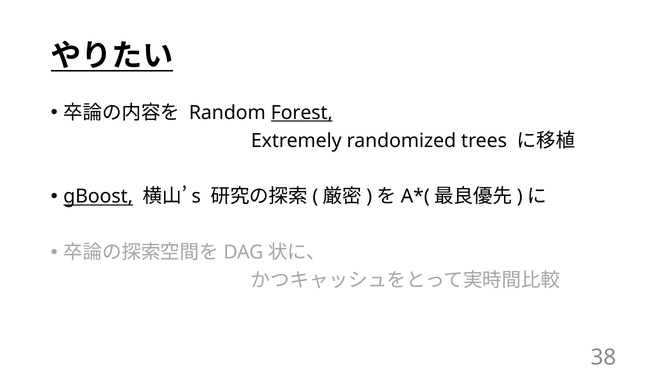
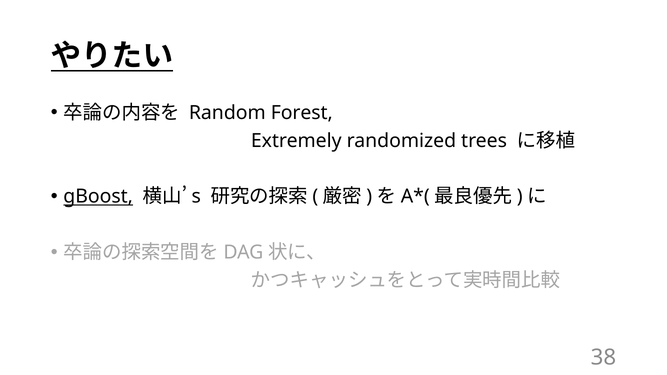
Forest underline: present -> none
